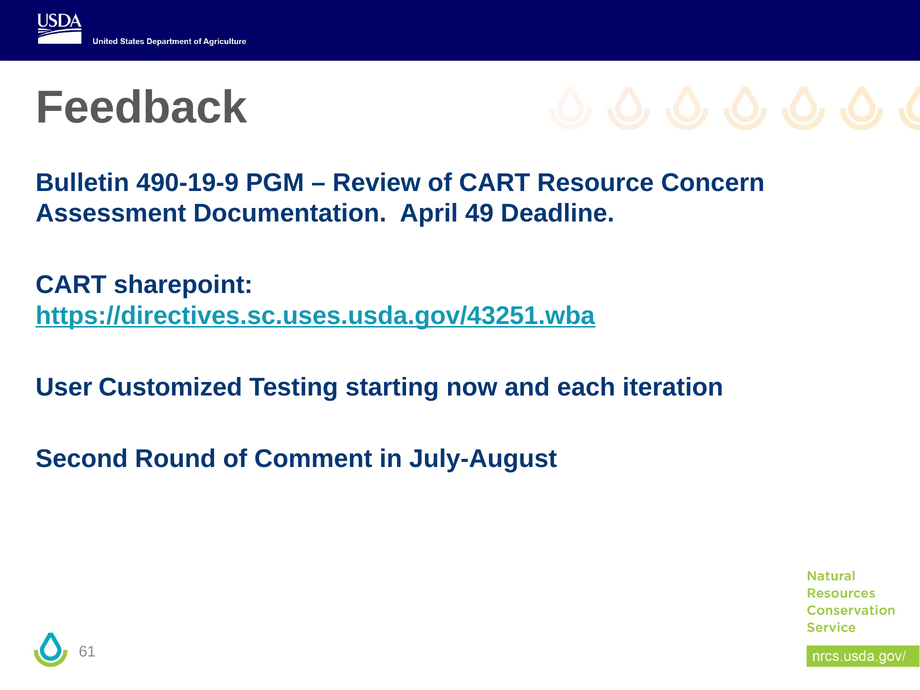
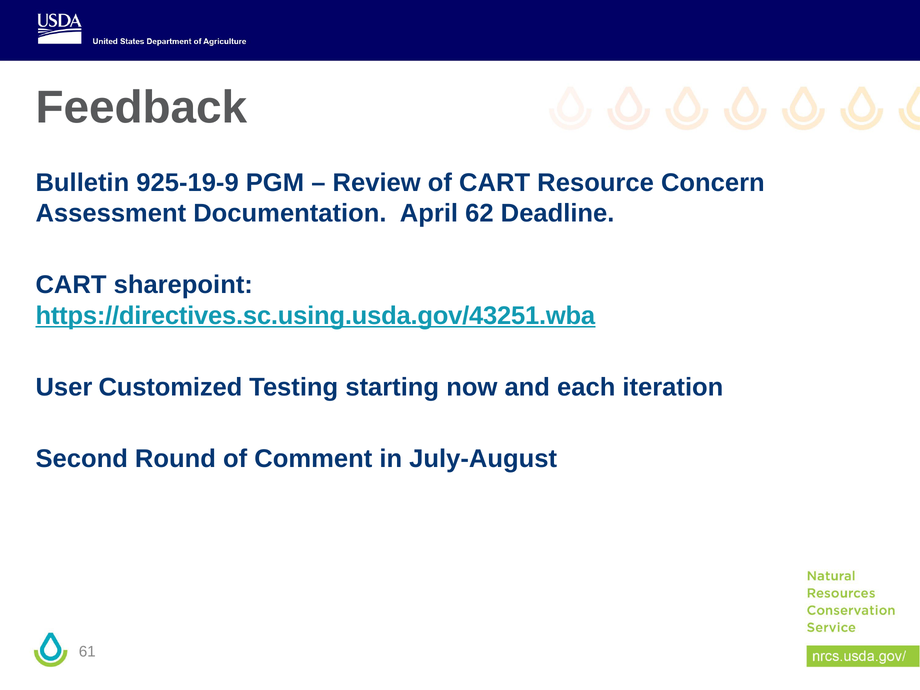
490-19-9: 490-19-9 -> 925-19-9
49: 49 -> 62
https://directives.sc.uses.usda.gov/43251.wba: https://directives.sc.uses.usda.gov/43251.wba -> https://directives.sc.using.usda.gov/43251.wba
